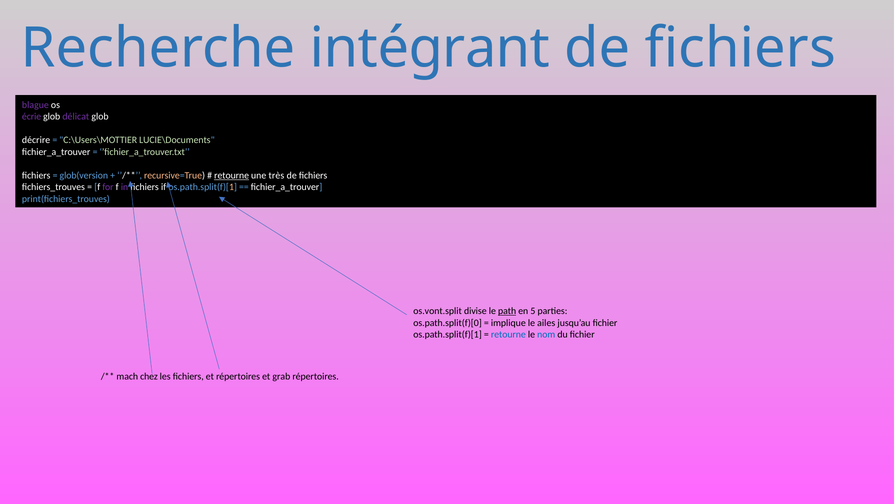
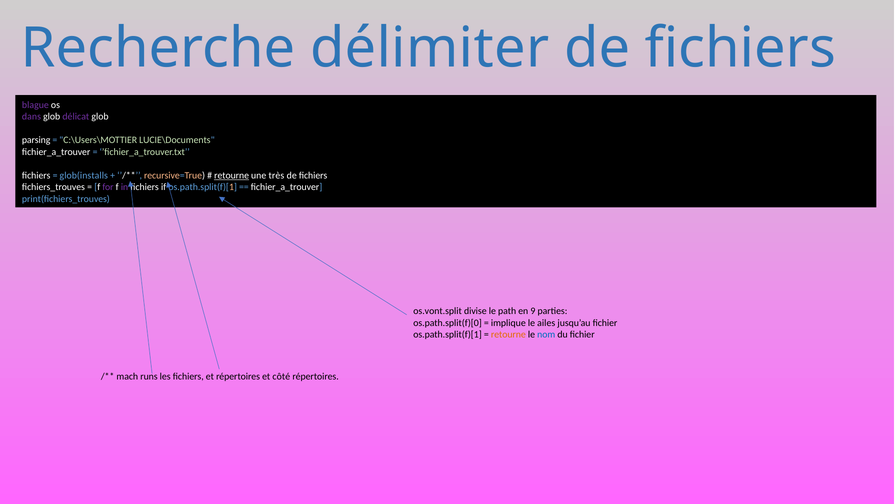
intégrant: intégrant -> délimiter
écrie: écrie -> dans
décrire: décrire -> parsing
glob(version: glob(version -> glob(installs
path underline: present -> none
5: 5 -> 9
retourne at (508, 335) colour: blue -> orange
chez: chez -> runs
grab: grab -> côté
